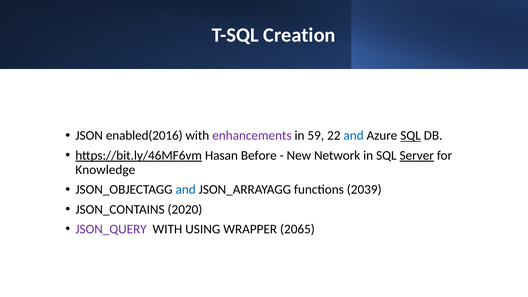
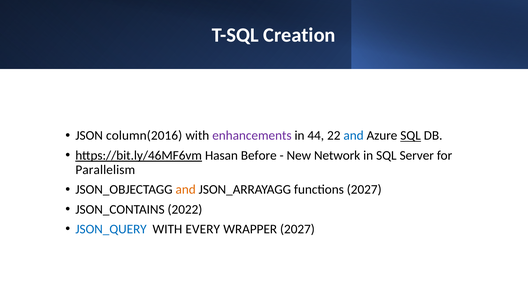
enabled(2016: enabled(2016 -> column(2016
59: 59 -> 44
Server underline: present -> none
Knowledge: Knowledge -> Parallelism
and at (186, 190) colour: blue -> orange
functions 2039: 2039 -> 2027
2020: 2020 -> 2022
JSON_QUERY colour: purple -> blue
USING: USING -> EVERY
WRAPPER 2065: 2065 -> 2027
